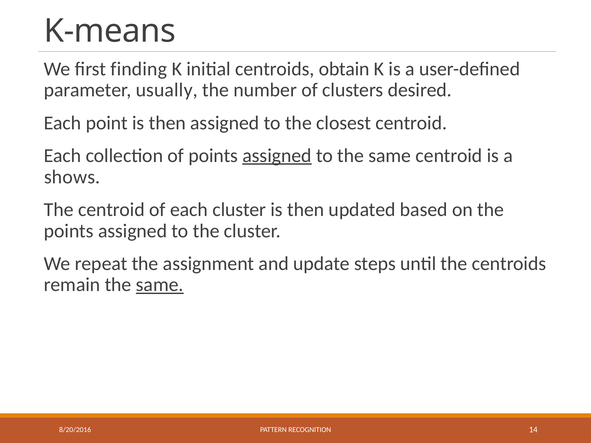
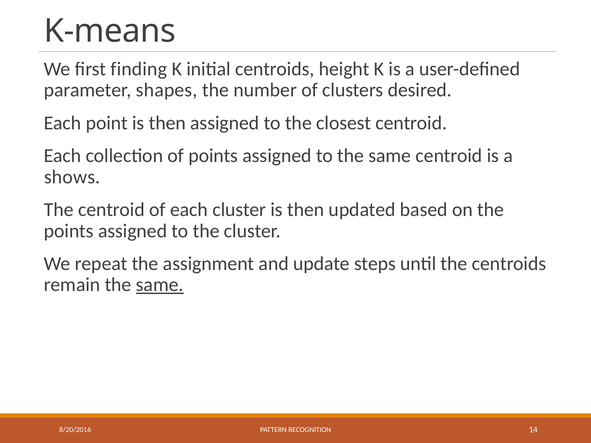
obtain: obtain -> height
usually: usually -> shapes
assigned at (277, 156) underline: present -> none
